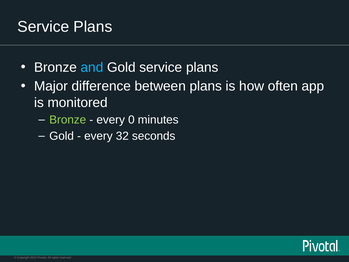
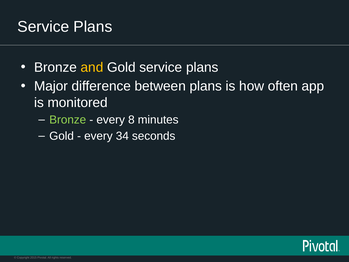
and colour: light blue -> yellow
0: 0 -> 8
32: 32 -> 34
